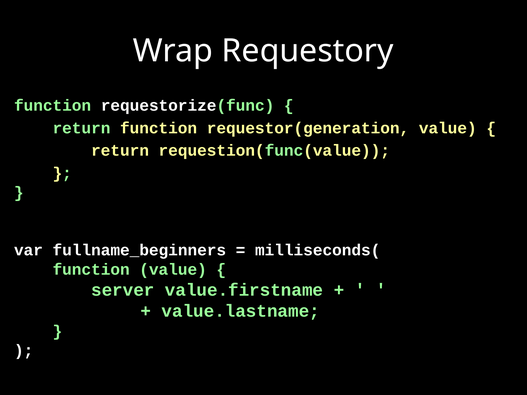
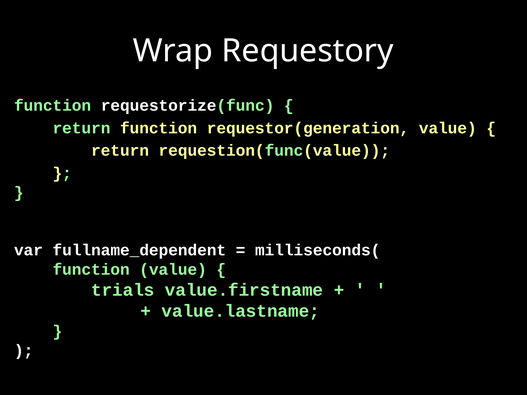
fullname_beginners: fullname_beginners -> fullname_dependent
server: server -> trials
